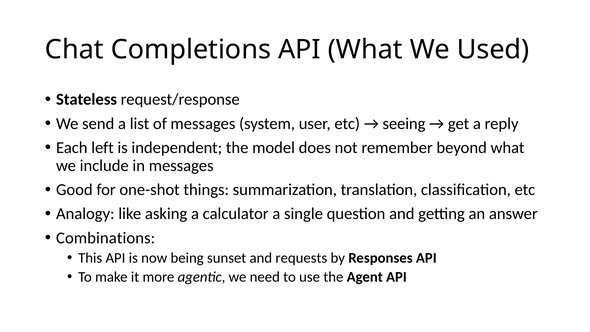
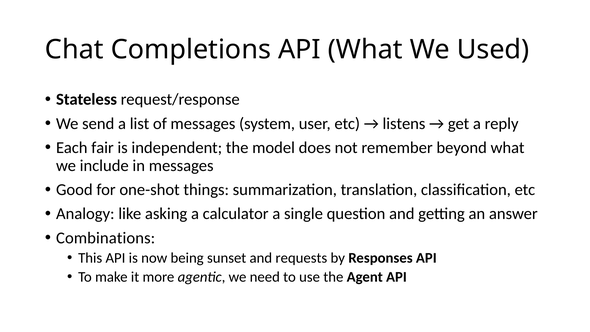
seeing: seeing -> listens
left: left -> fair
